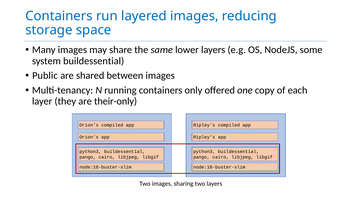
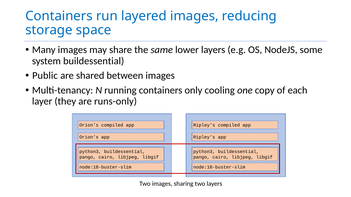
offered: offered -> cooling
their-only: their-only -> runs-only
